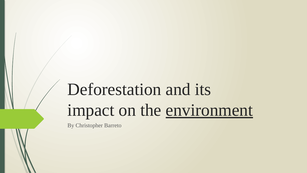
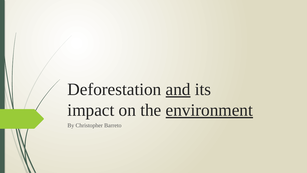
and underline: none -> present
